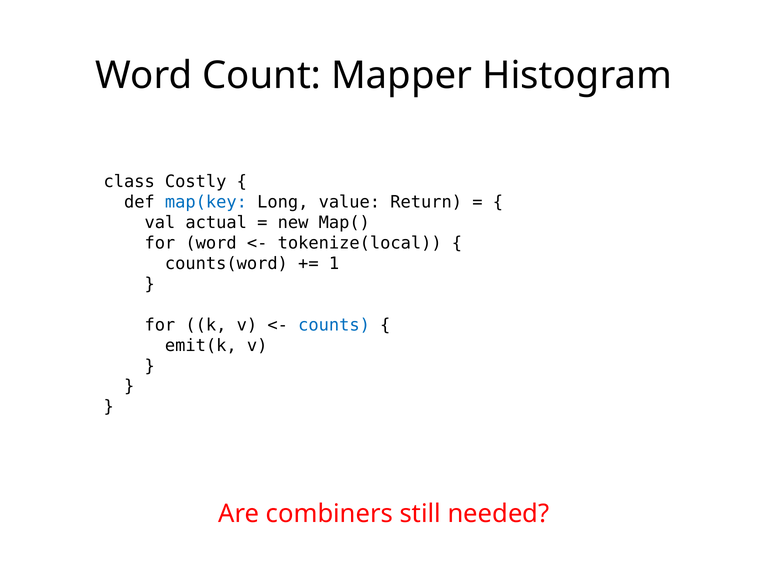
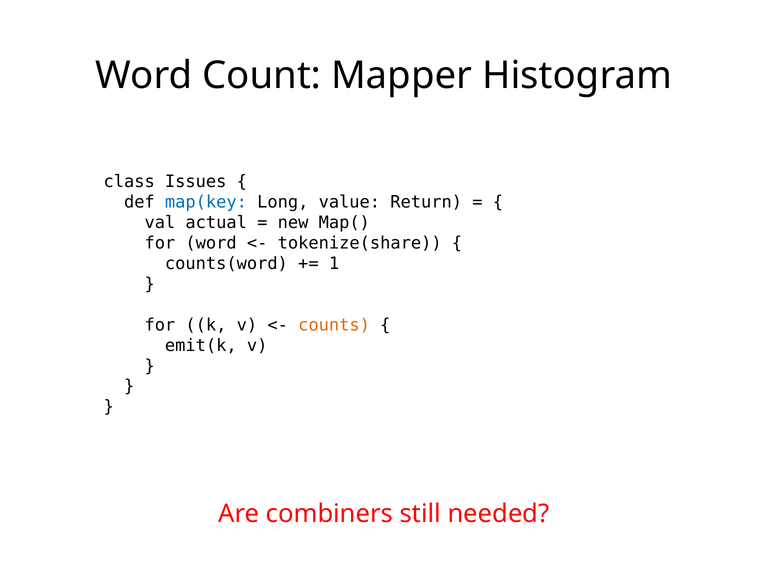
Costly: Costly -> Issues
tokenize(local: tokenize(local -> tokenize(share
counts colour: blue -> orange
